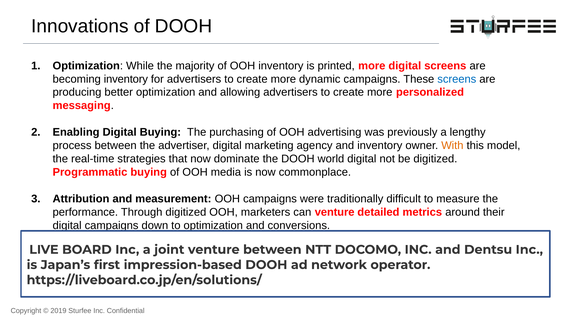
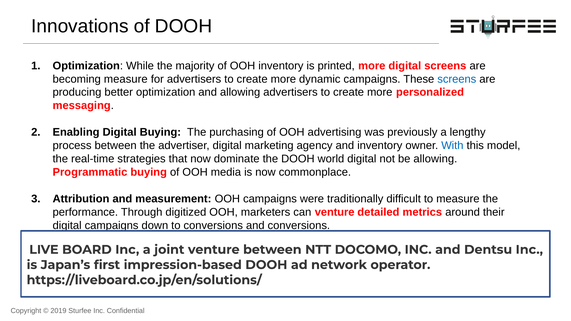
becoming inventory: inventory -> measure
With colour: orange -> blue
be digitized: digitized -> allowing
to optimization: optimization -> conversions
